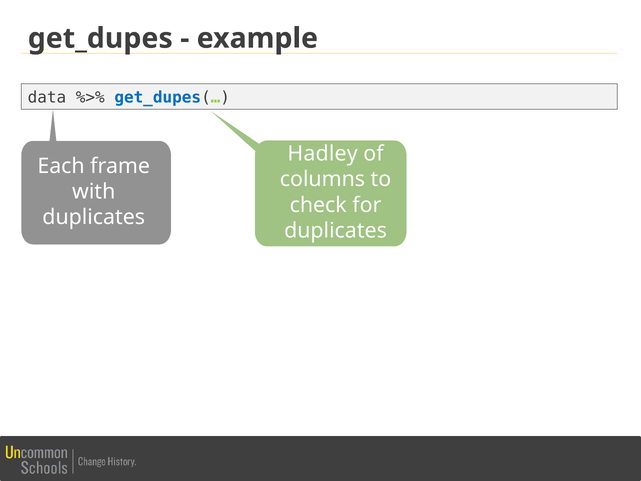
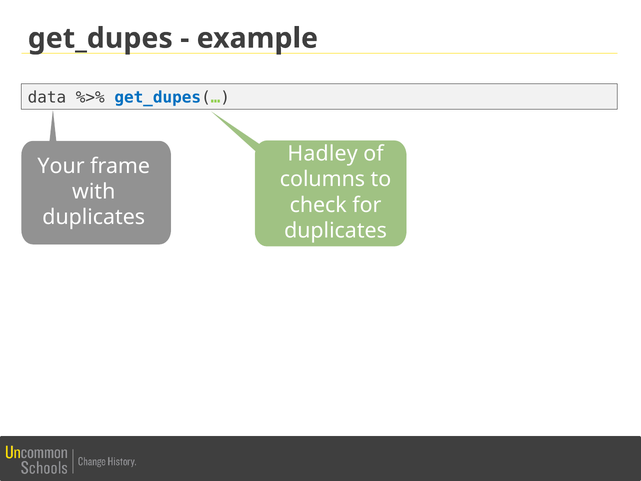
Each: Each -> Your
